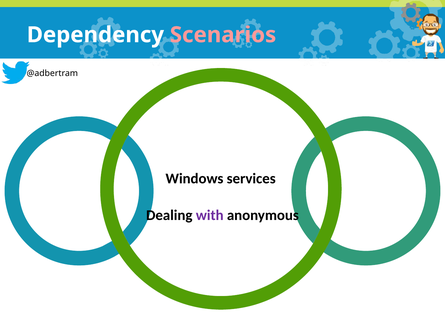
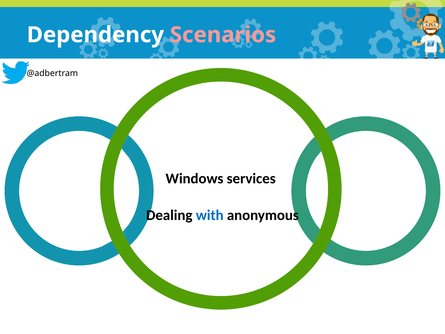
with colour: purple -> blue
